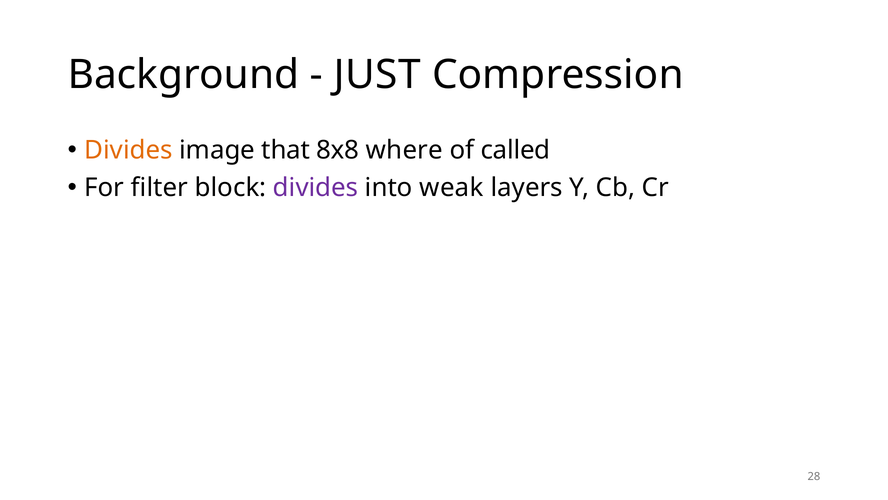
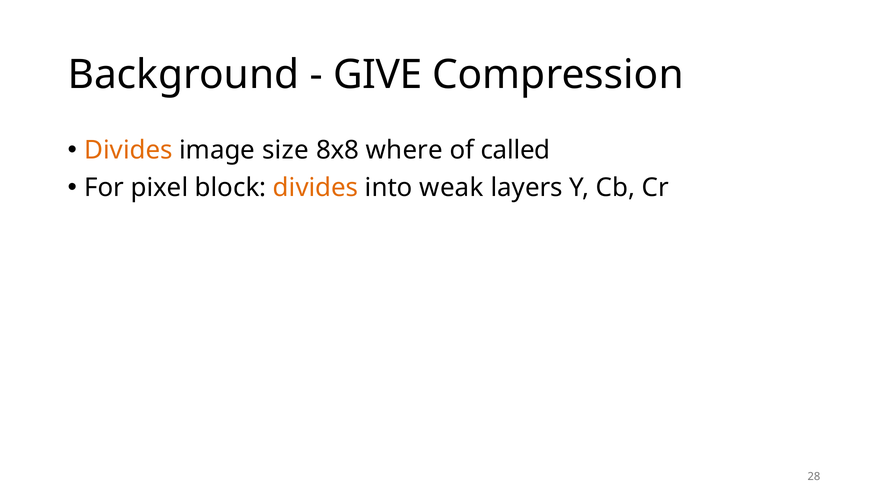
JUST: JUST -> GIVE
that: that -> size
filter: filter -> pixel
divides at (316, 187) colour: purple -> orange
